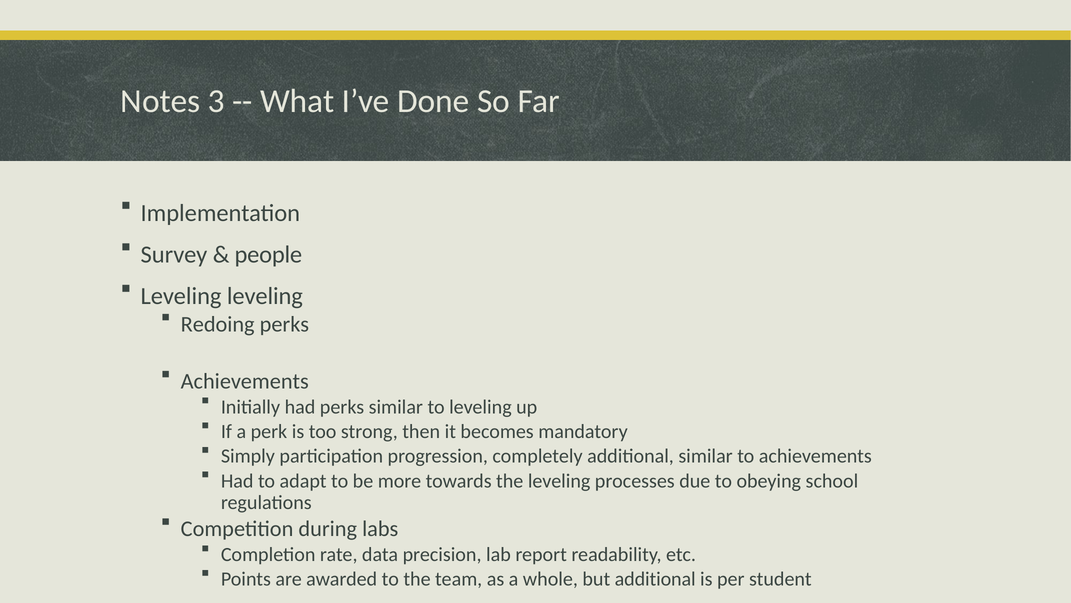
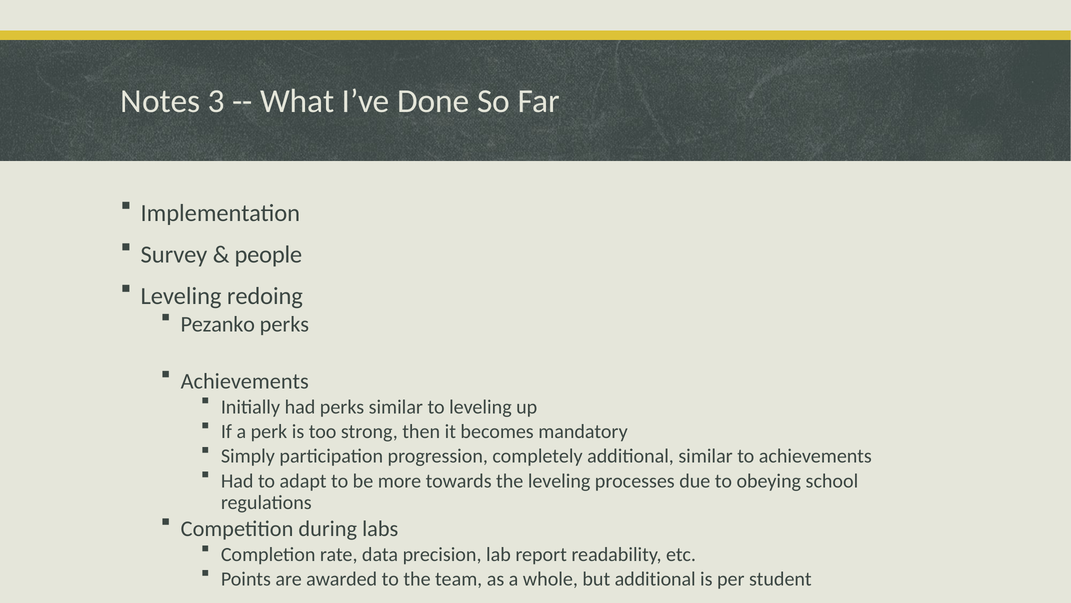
Leveling leveling: leveling -> redoing
Redoing: Redoing -> Pezanko
